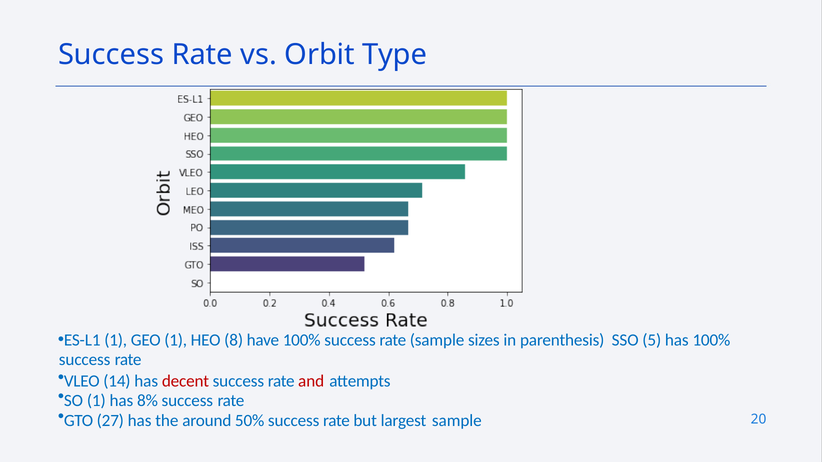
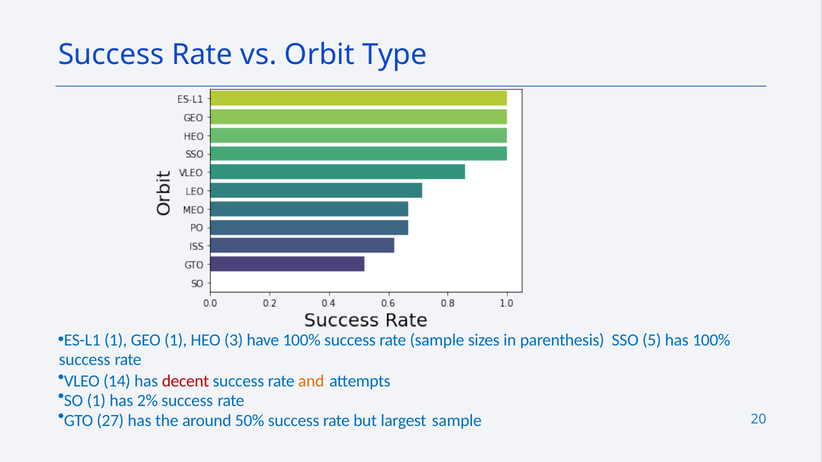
8: 8 -> 3
and colour: red -> orange
8%: 8% -> 2%
